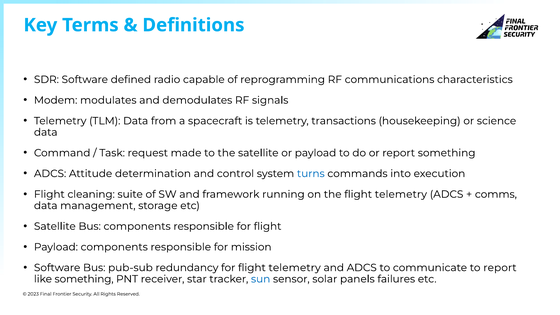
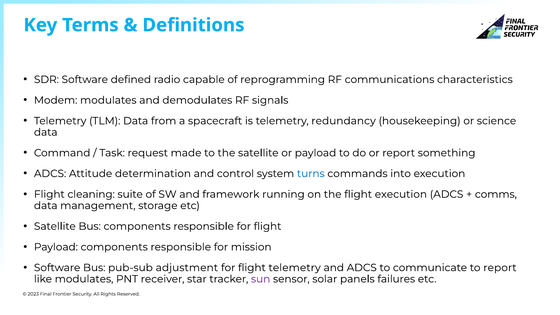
transactions: transactions -> redundancy
the flight telemetry: telemetry -> execution
redundancy: redundancy -> adjustment
like something: something -> modulates
sun colour: blue -> purple
